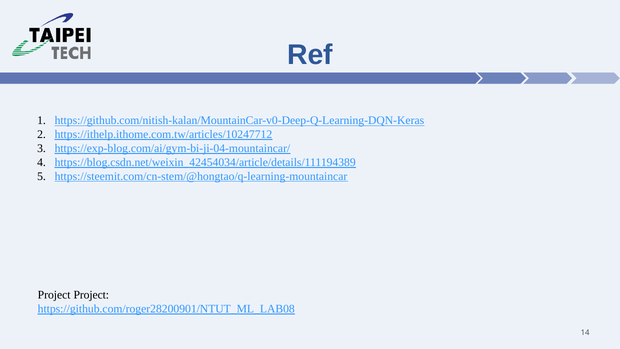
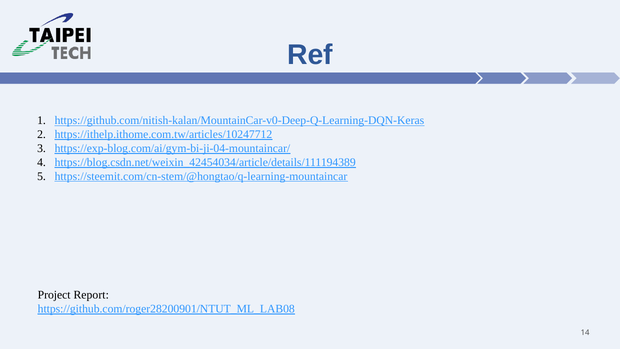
Project Project: Project -> Report
